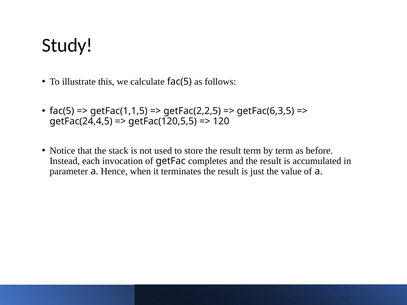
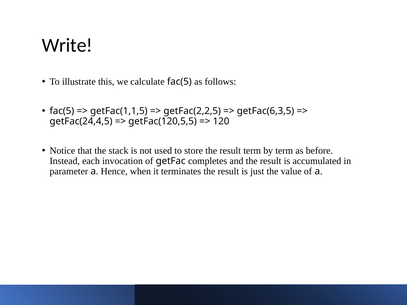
Study: Study -> Write
